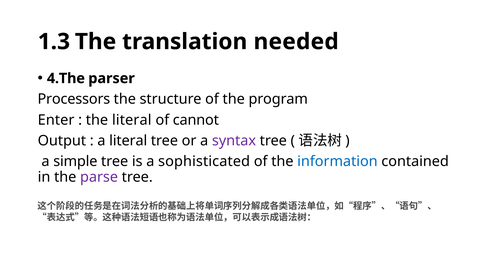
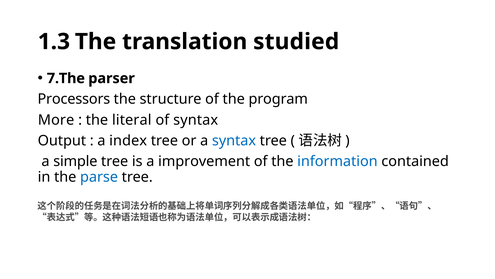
needed: needed -> studied
4.The: 4.The -> 7.The
Enter: Enter -> More
of cannot: cannot -> syntax
a literal: literal -> index
syntax at (234, 140) colour: purple -> blue
sophisticated: sophisticated -> improvement
parse colour: purple -> blue
